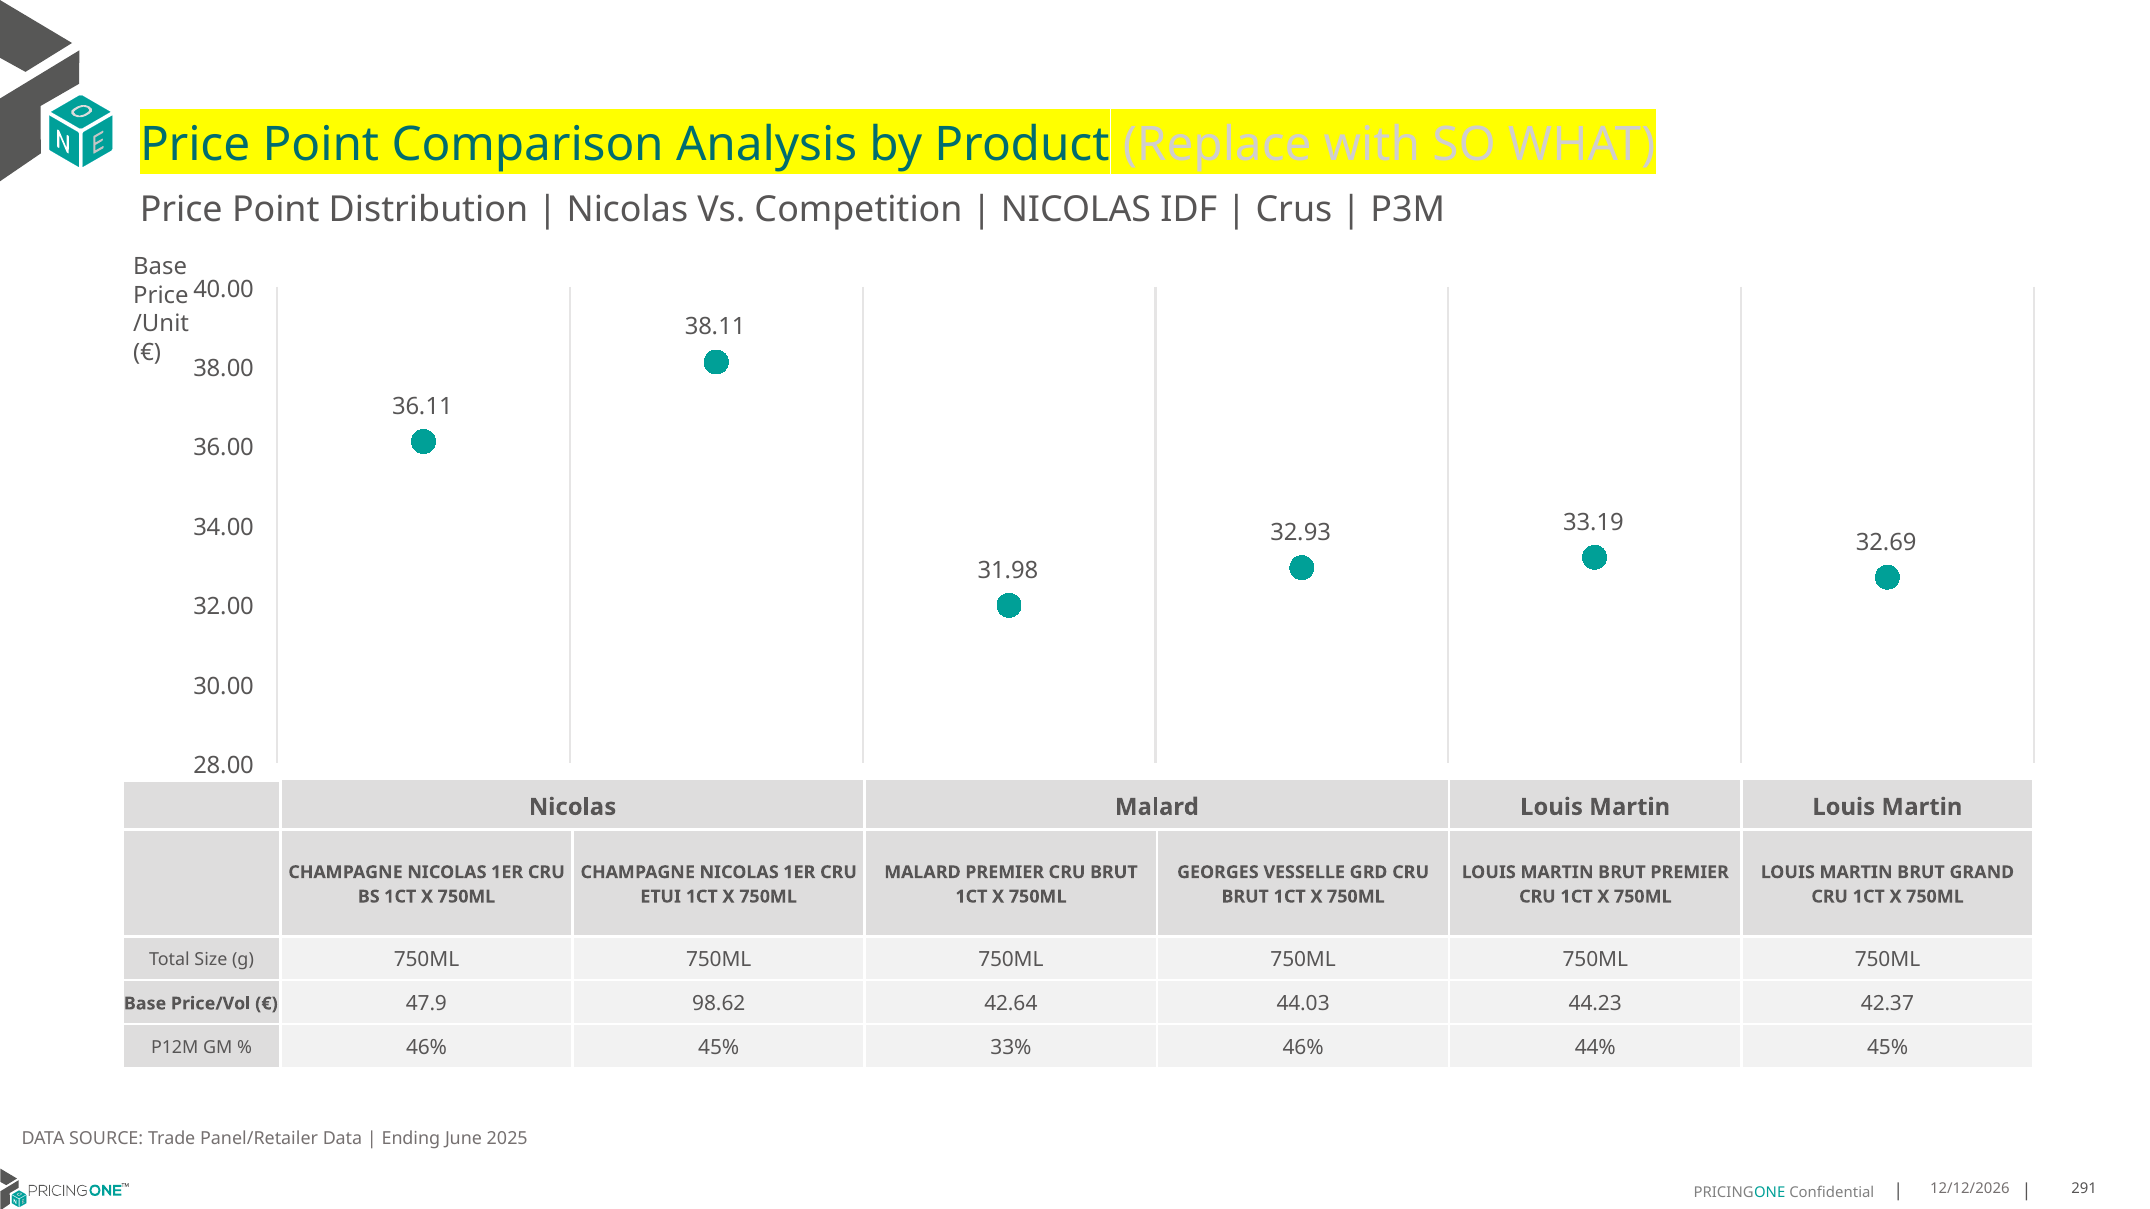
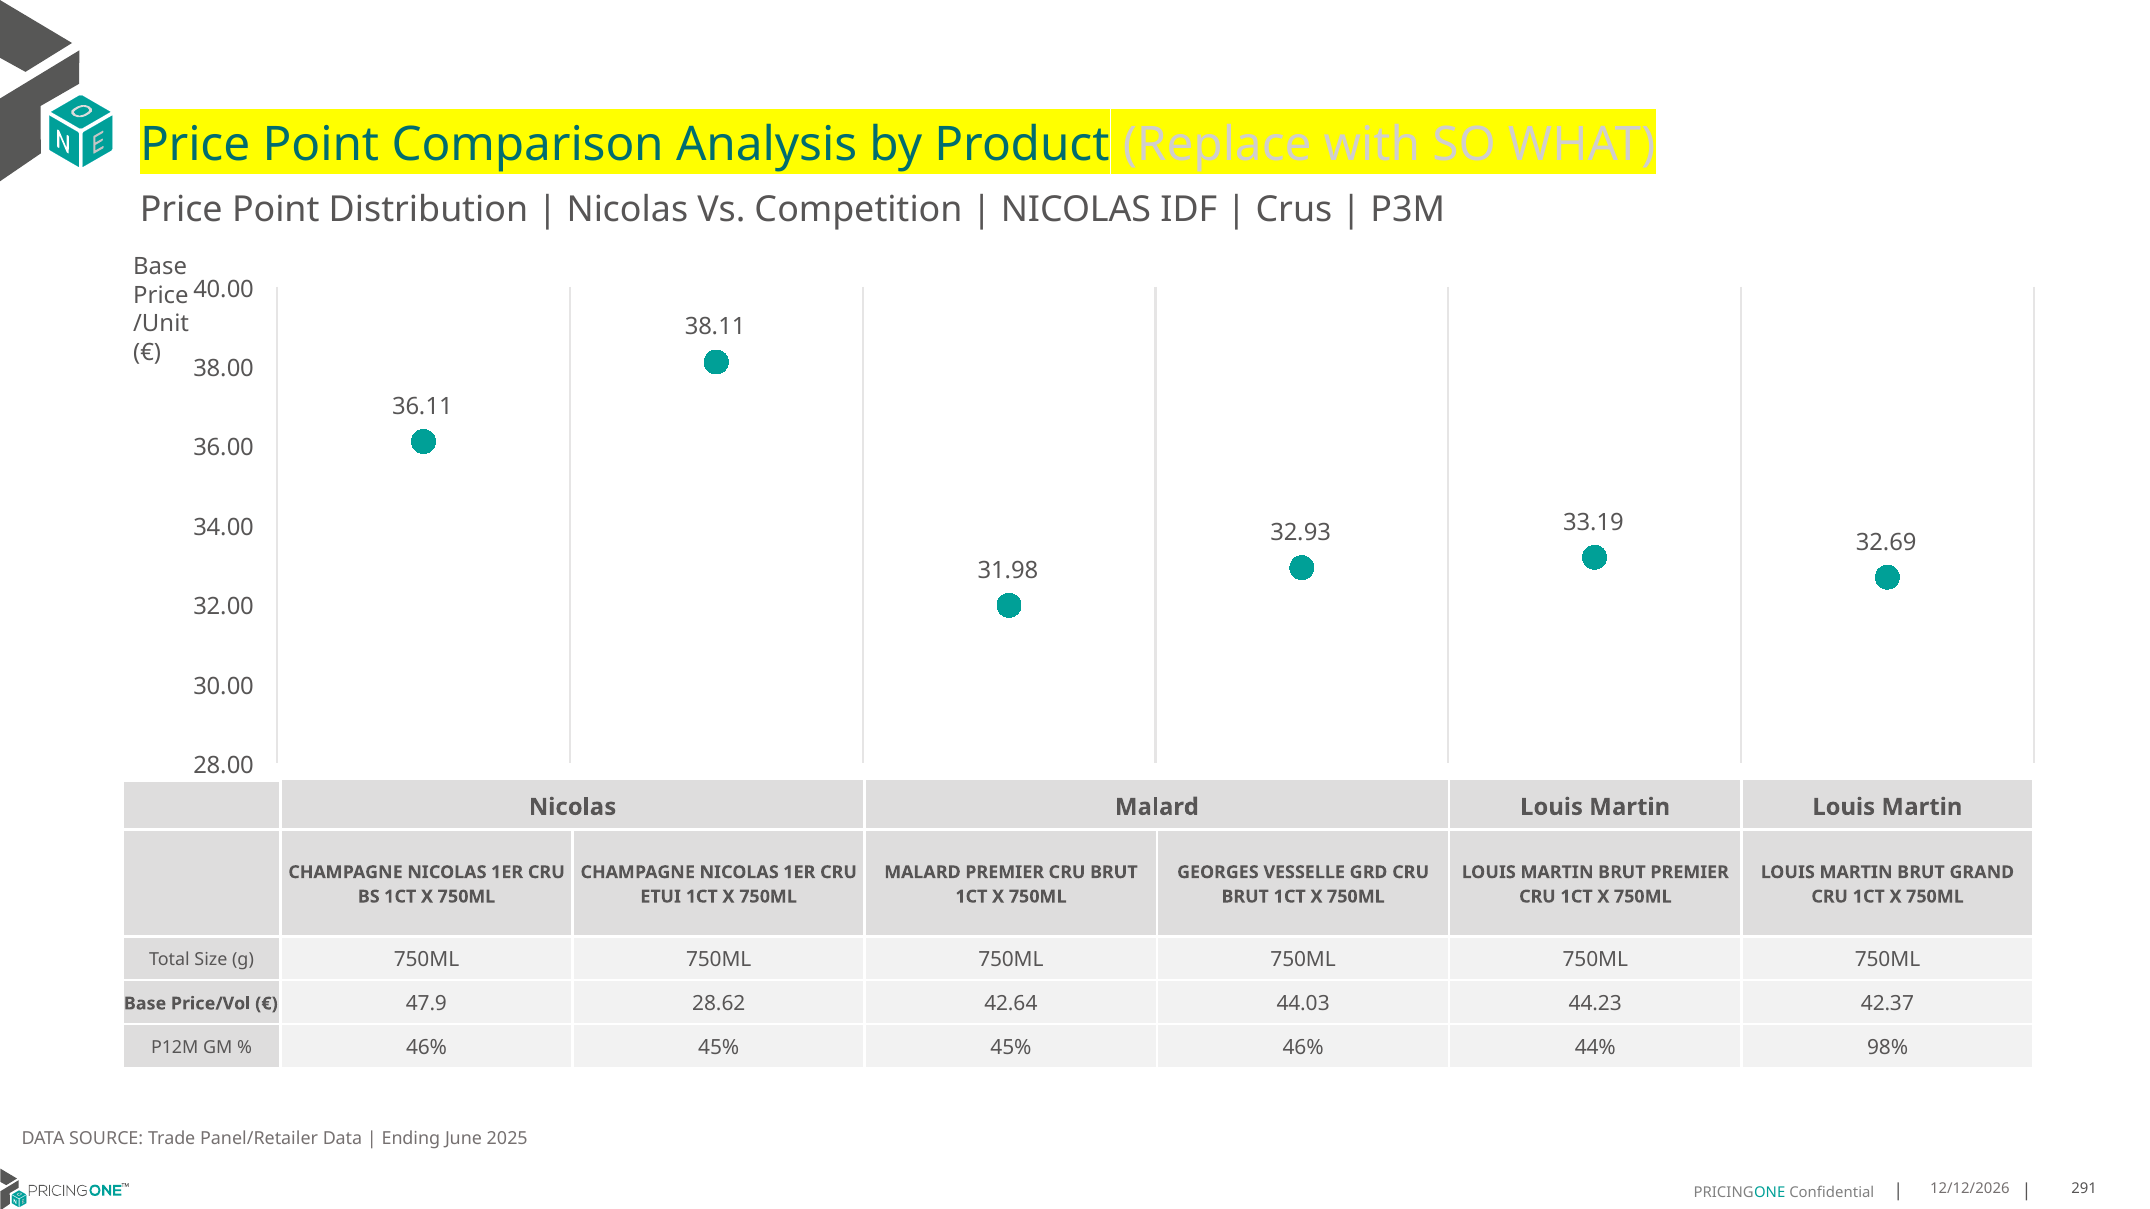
98.62: 98.62 -> 28.62
45% 33%: 33% -> 45%
44% 45%: 45% -> 98%
